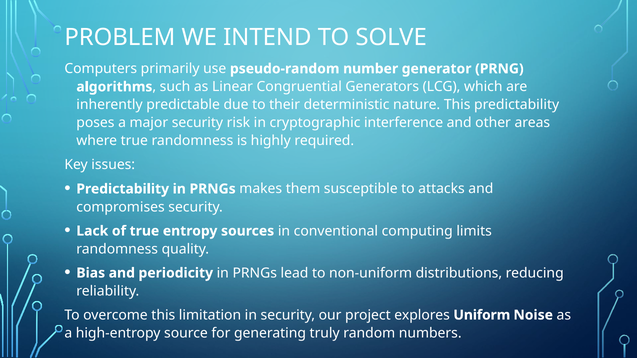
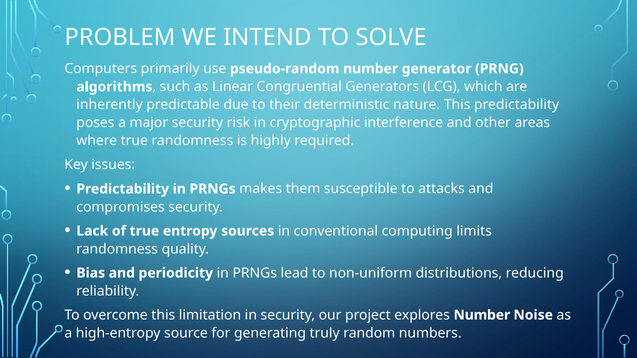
explores Uniform: Uniform -> Number
